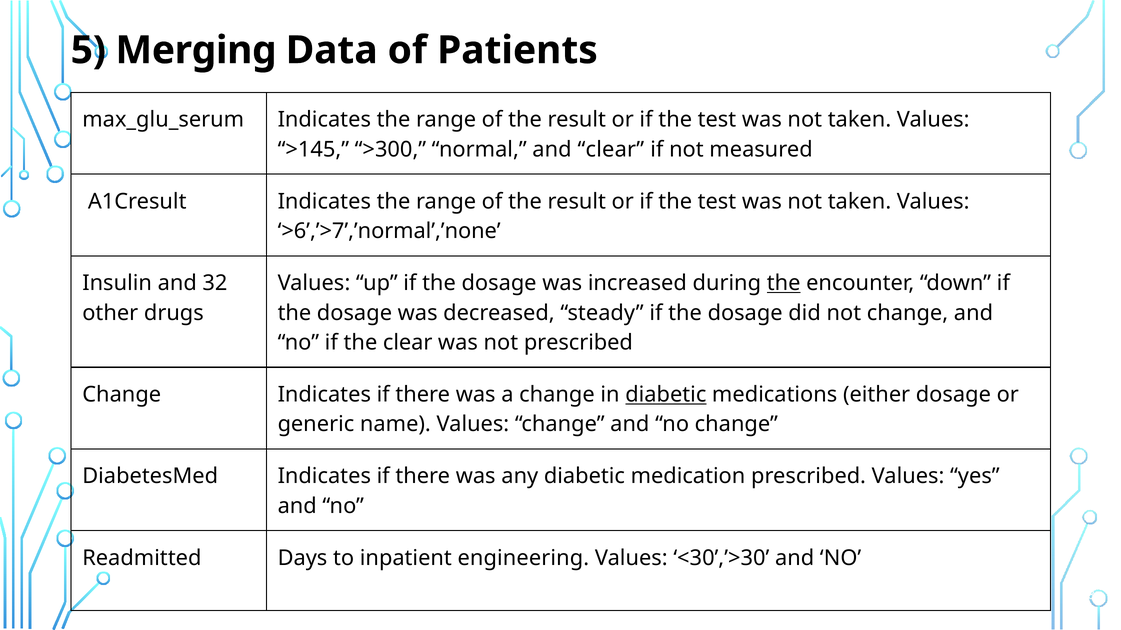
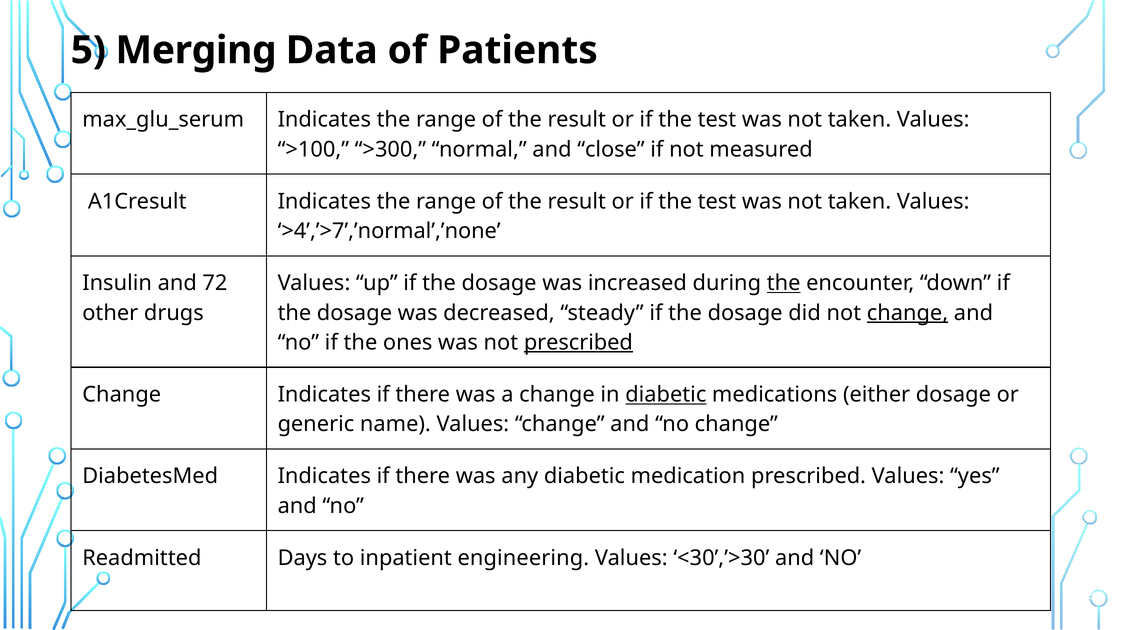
>145: >145 -> >100
and clear: clear -> close
>6’,’>7’,’normal’,’none: >6’,’>7’,’normal’,’none -> >4’,’>7’,’normal’,’none
32: 32 -> 72
change at (908, 313) underline: none -> present
the clear: clear -> ones
prescribed at (578, 343) underline: none -> present
